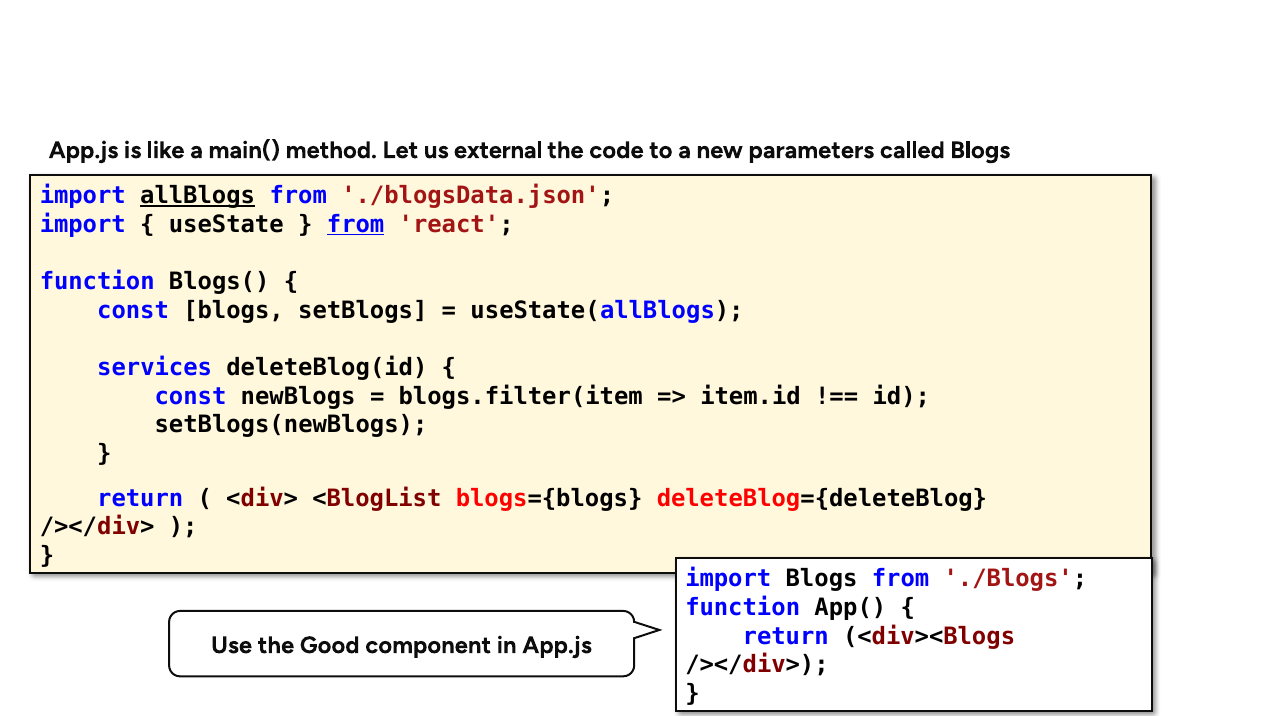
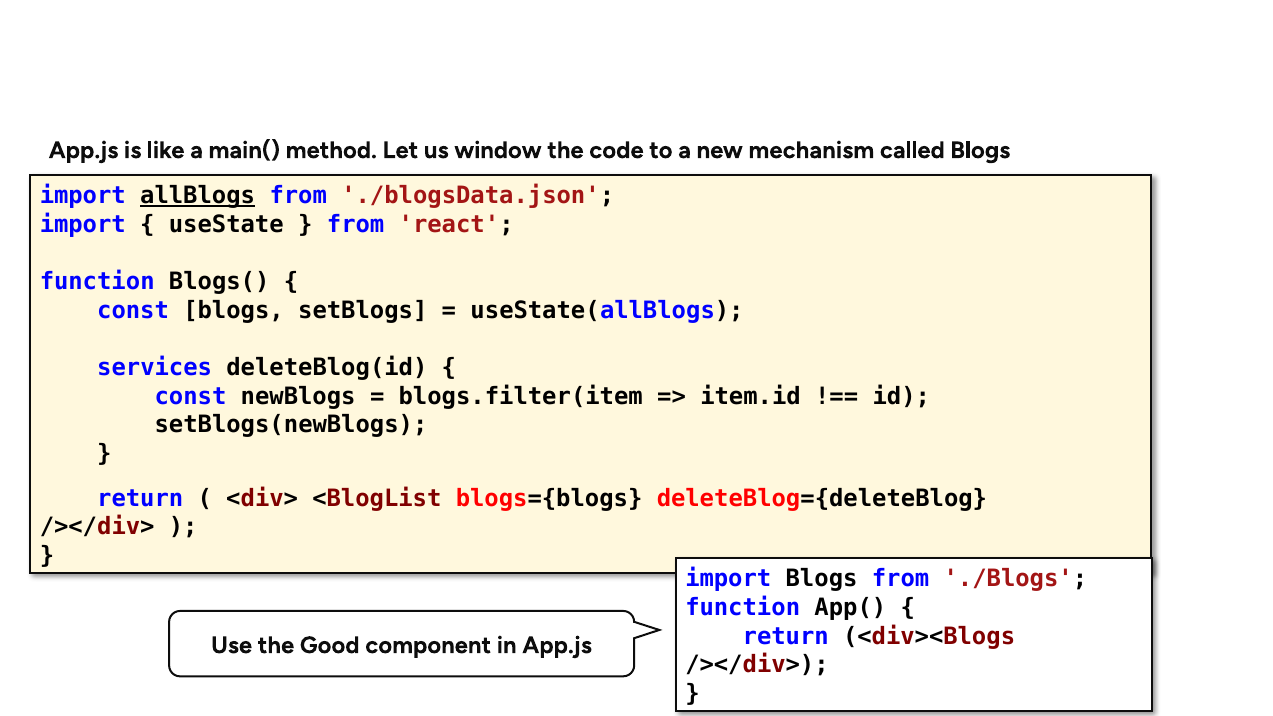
external: external -> window
parameters: parameters -> mechanism
from at (356, 224) underline: present -> none
